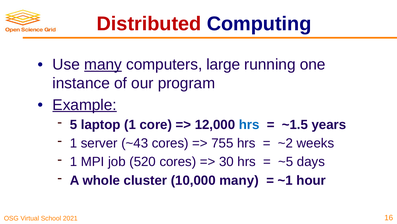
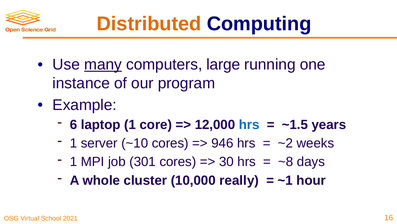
Distributed colour: red -> orange
Example underline: present -> none
5: 5 -> 6
~43: ~43 -> ~10
755: 755 -> 946
520: 520 -> 301
~5: ~5 -> ~8
10,000 many: many -> really
